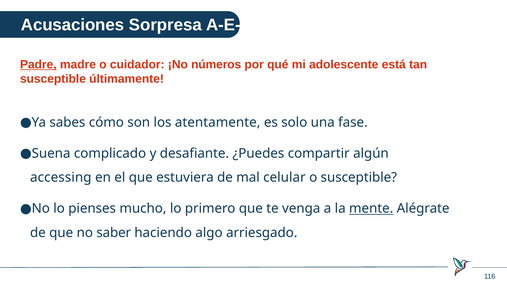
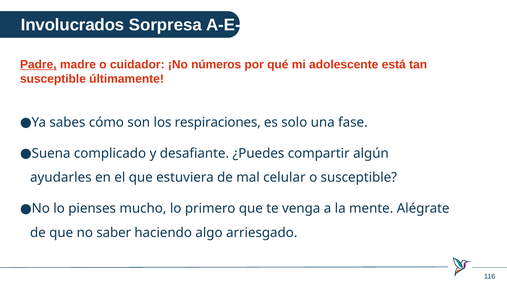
Acusaciones: Acusaciones -> Involucrados
atentamente: atentamente -> respiraciones
accessing: accessing -> ayudarles
mente underline: present -> none
